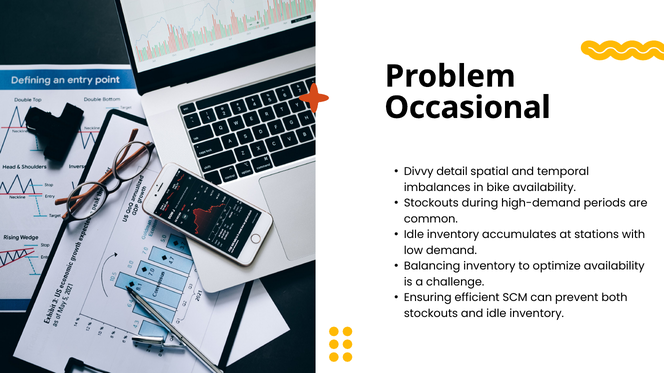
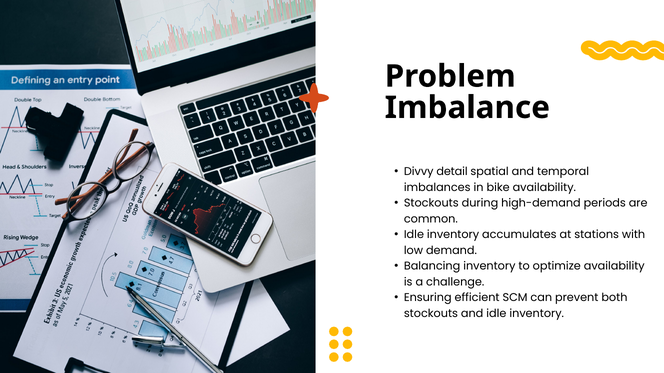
Occasional: Occasional -> Imbalance
